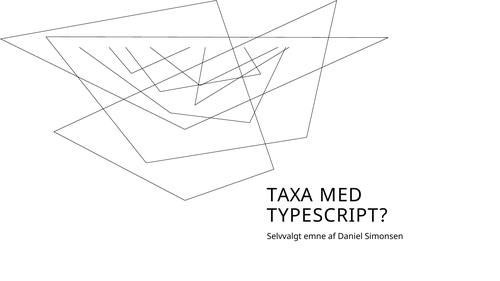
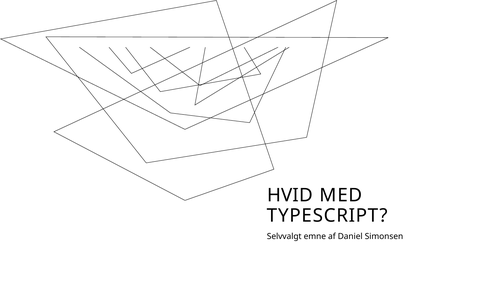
TAXA: TAXA -> HVID
